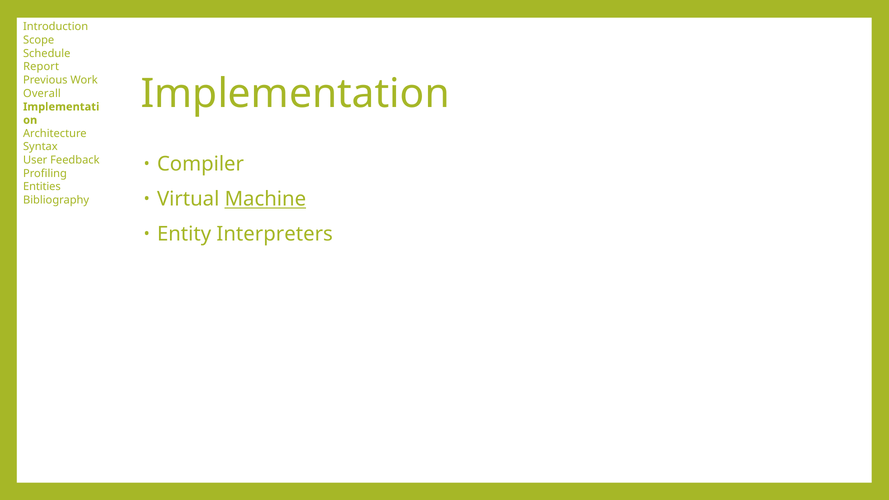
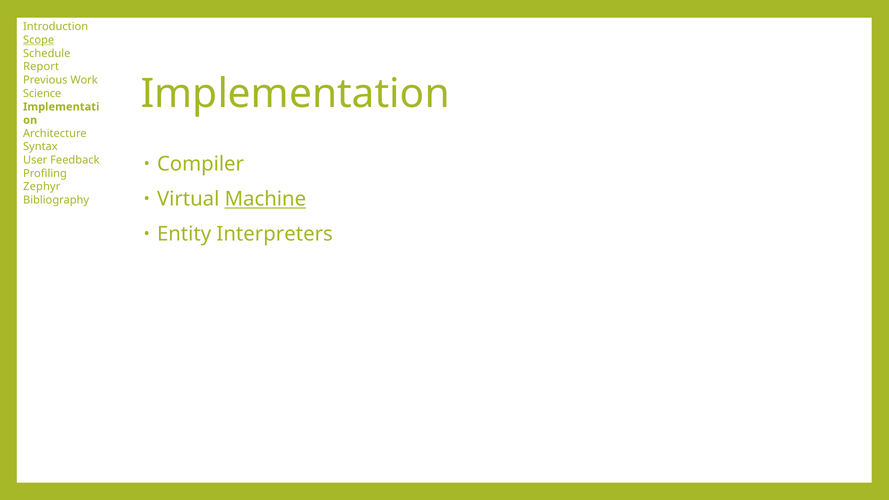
Scope underline: none -> present
Overall: Overall -> Science
Entities: Entities -> Zephyr
